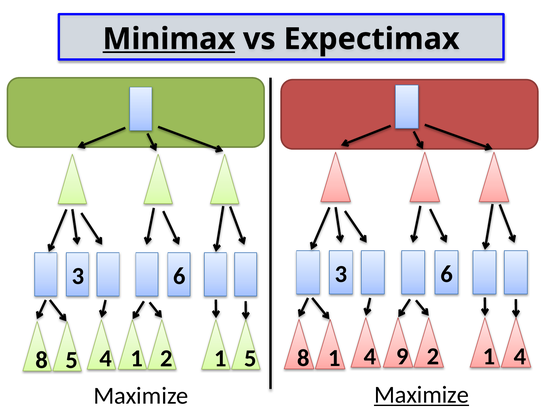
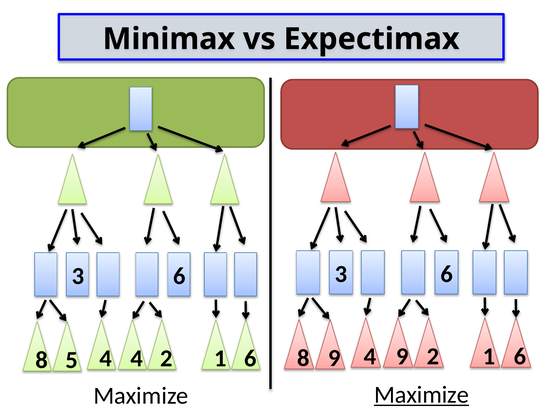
Minimax underline: present -> none
8 1: 1 -> 9
9 2 1 4: 4 -> 6
4 1: 1 -> 4
5 at (250, 359): 5 -> 6
